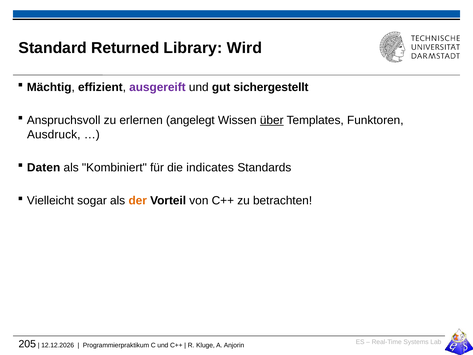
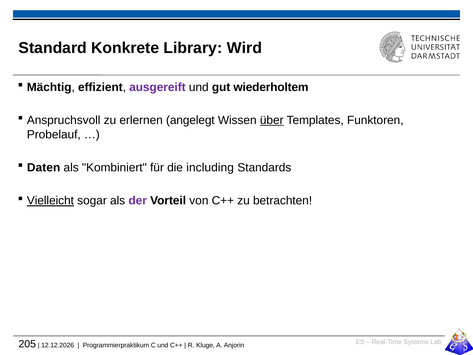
Returned: Returned -> Konkrete
sichergestellt: sichergestellt -> wiederholtem
Ausdruck: Ausdruck -> Probelauf
indicates: indicates -> including
Vielleicht underline: none -> present
der colour: orange -> purple
